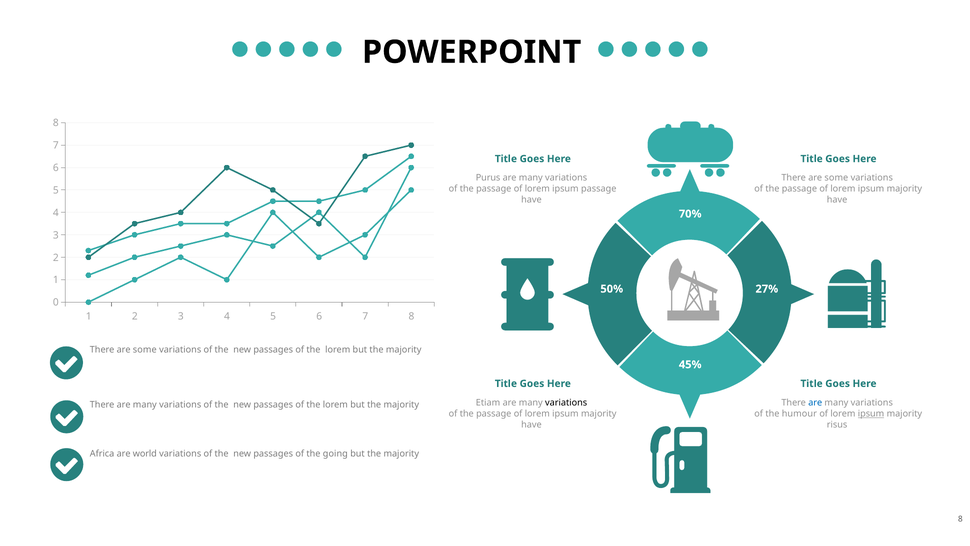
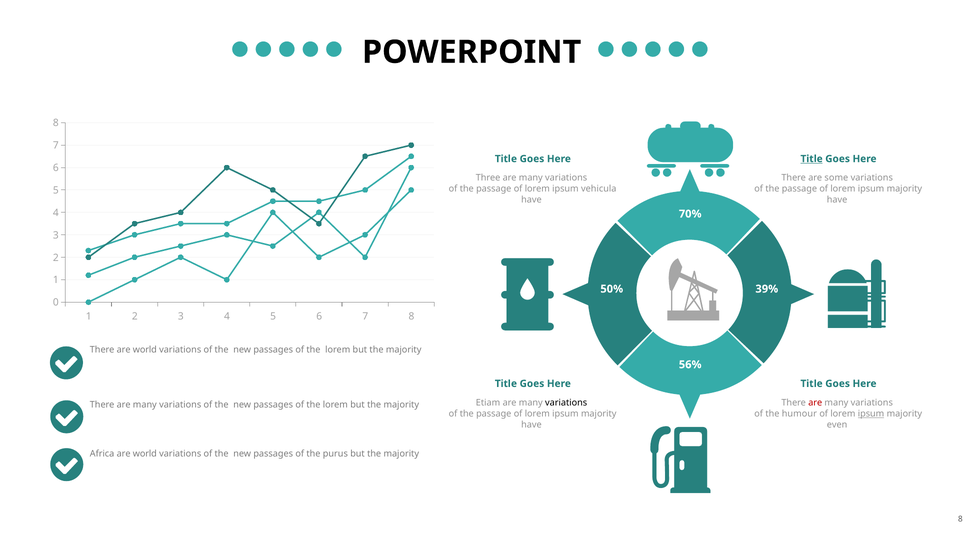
Title at (812, 159) underline: none -> present
Purus: Purus -> Three
ipsum passage: passage -> vehicula
27%: 27% -> 39%
some at (145, 350): some -> world
45%: 45% -> 56%
are at (815, 402) colour: blue -> red
risus: risus -> even
going: going -> purus
